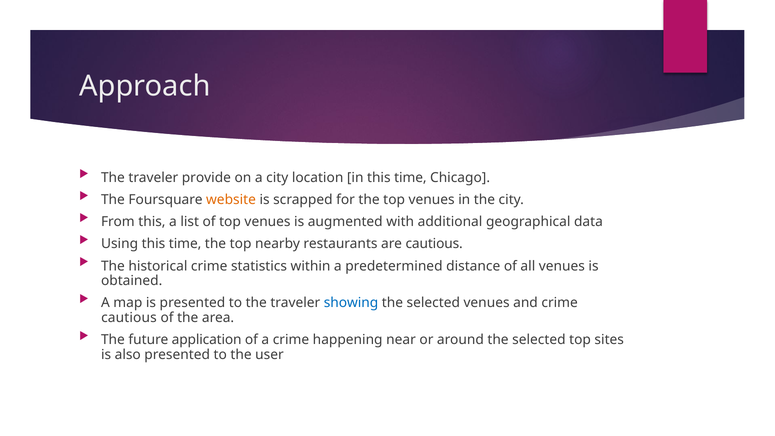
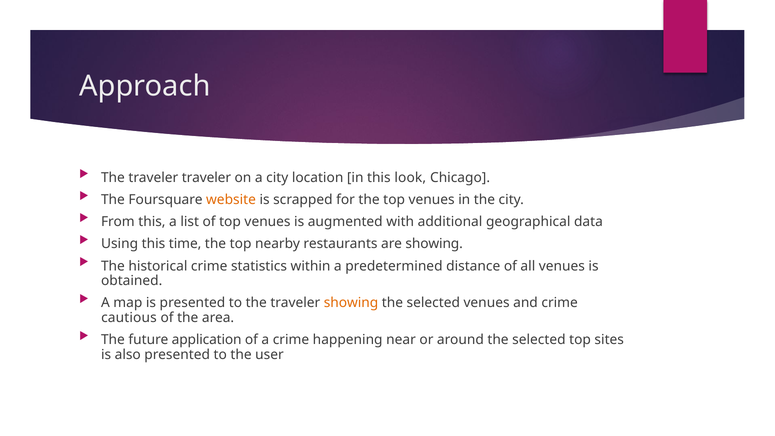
traveler provide: provide -> traveler
in this time: time -> look
are cautious: cautious -> showing
showing at (351, 303) colour: blue -> orange
